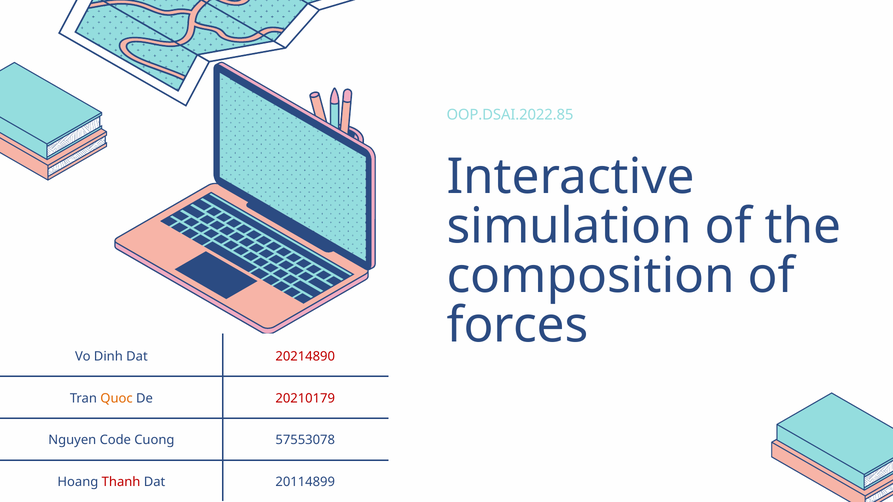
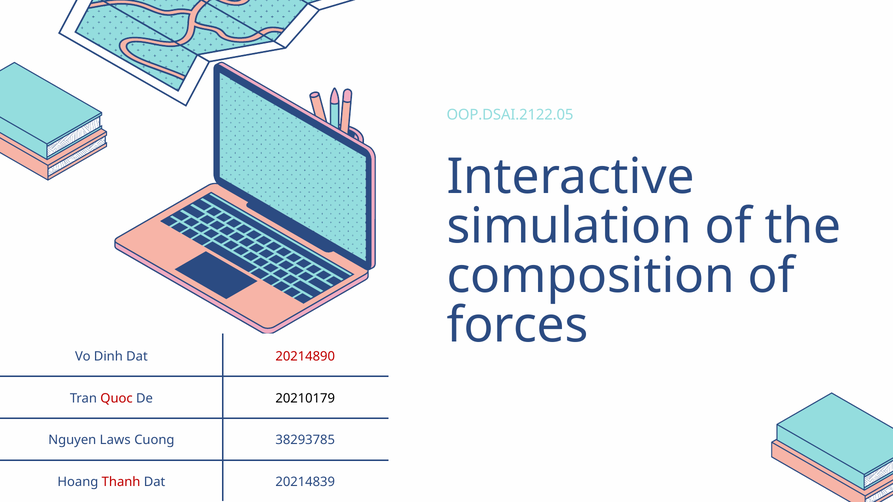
OOP.DSAI.2022.85: OOP.DSAI.2022.85 -> OOP.DSAI.2122.05
Quoc colour: orange -> red
20210179 colour: red -> black
Code: Code -> Laws
57553078: 57553078 -> 38293785
20114899: 20114899 -> 20214839
